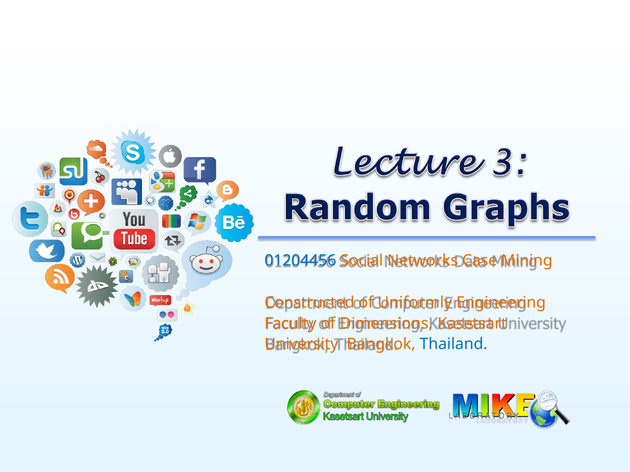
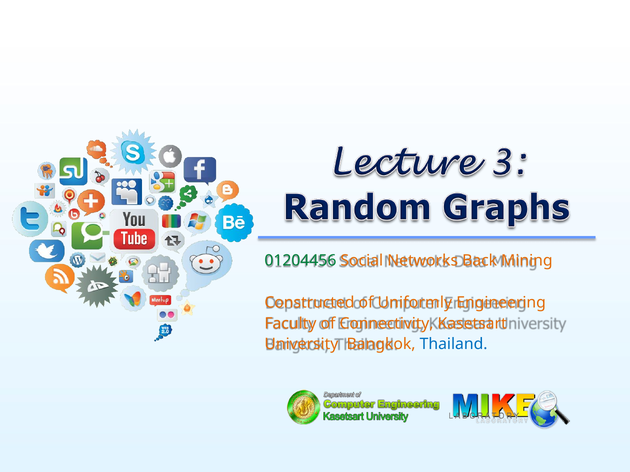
01204456 colour: blue -> green
Case: Case -> Back
Dimensions: Dimensions -> Connectivity
